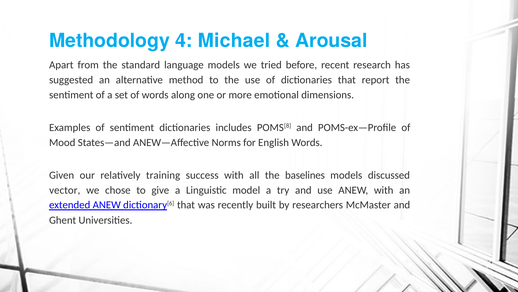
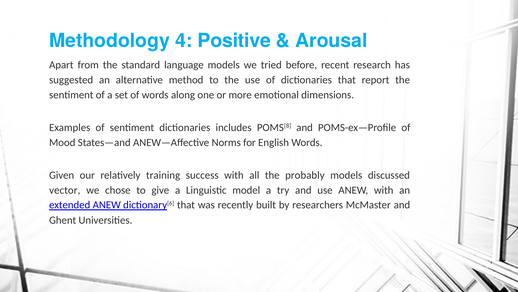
Michael: Michael -> Positive
baselines: baselines -> probably
